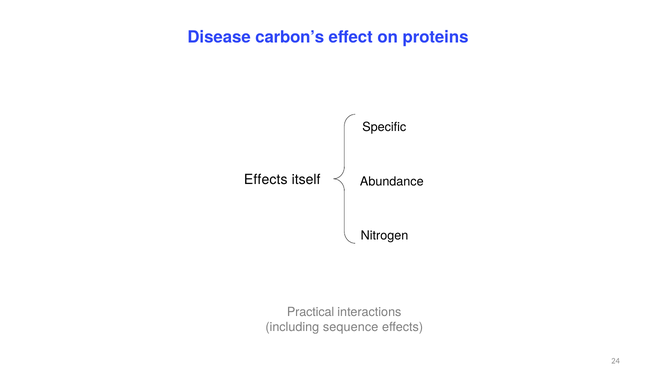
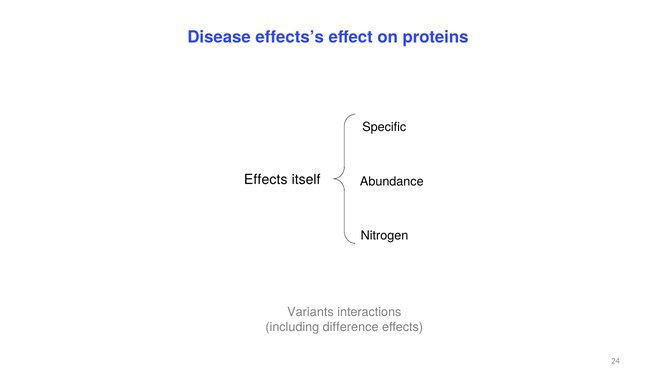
carbon’s: carbon’s -> effects’s
Practical: Practical -> Variants
sequence: sequence -> difference
